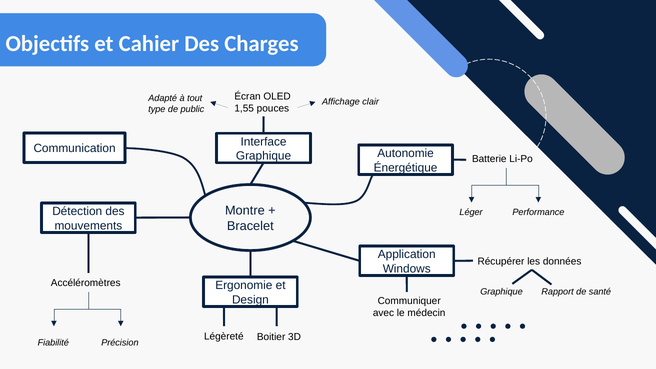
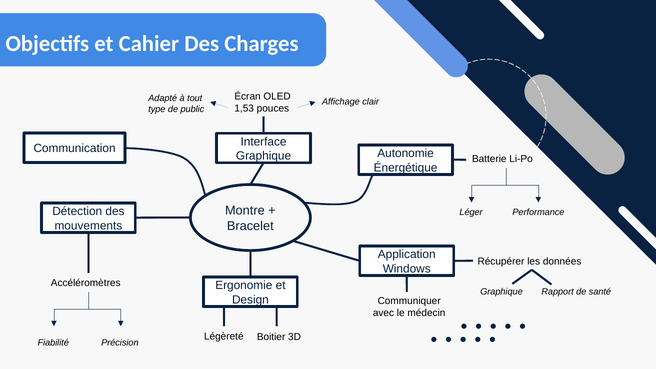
1,55: 1,55 -> 1,53
